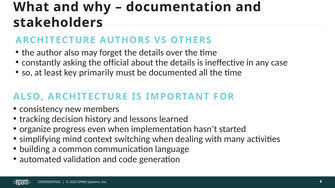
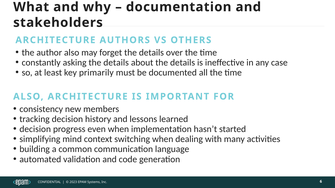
asking the official: official -> details
organize at (35, 129): organize -> decision
